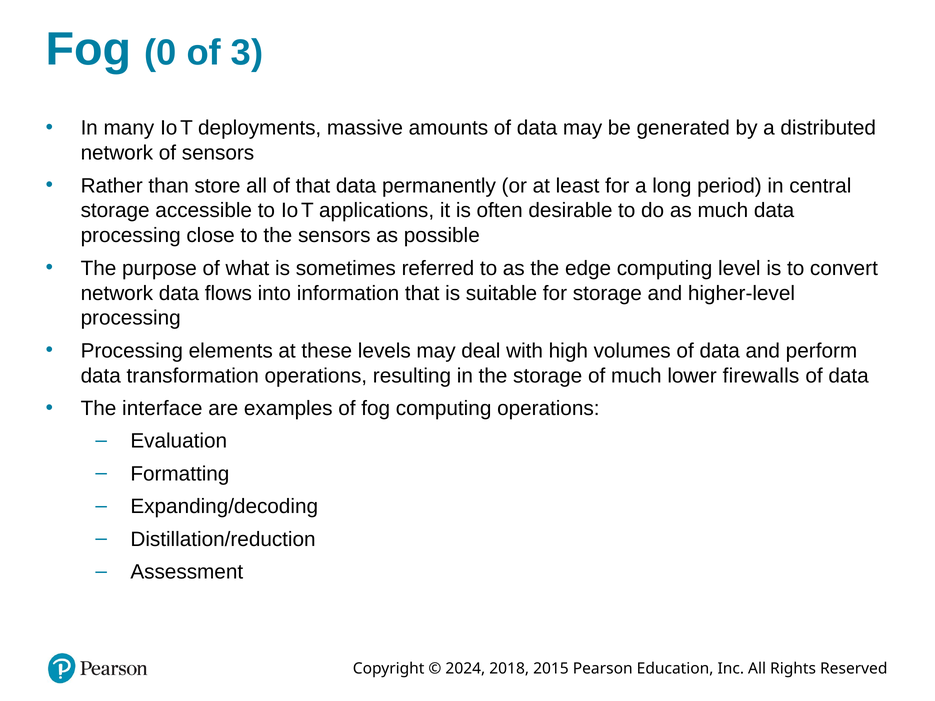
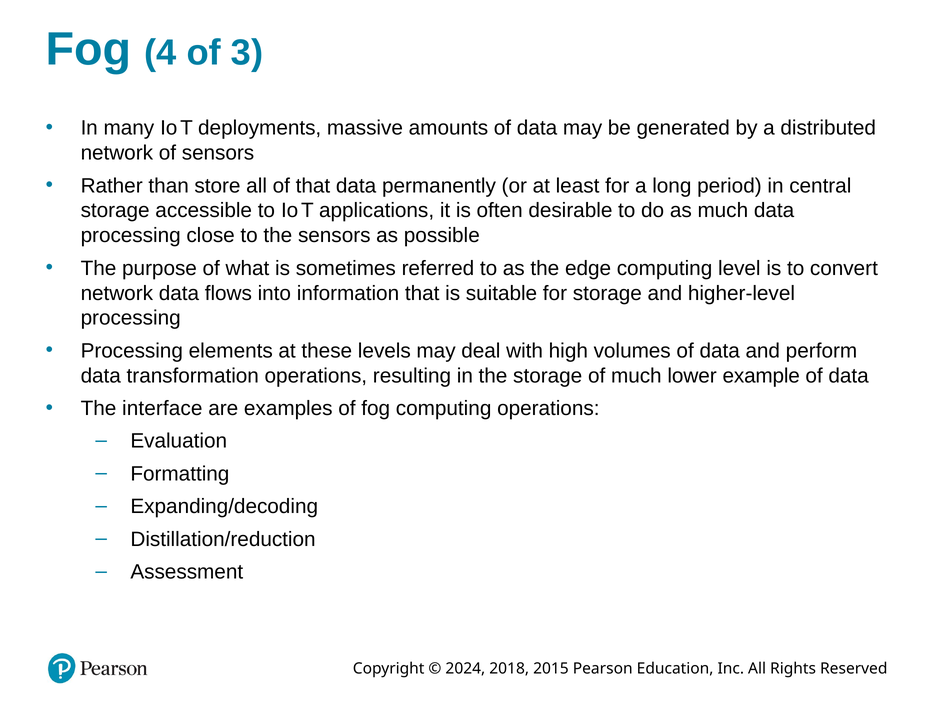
0: 0 -> 4
firewalls: firewalls -> example
